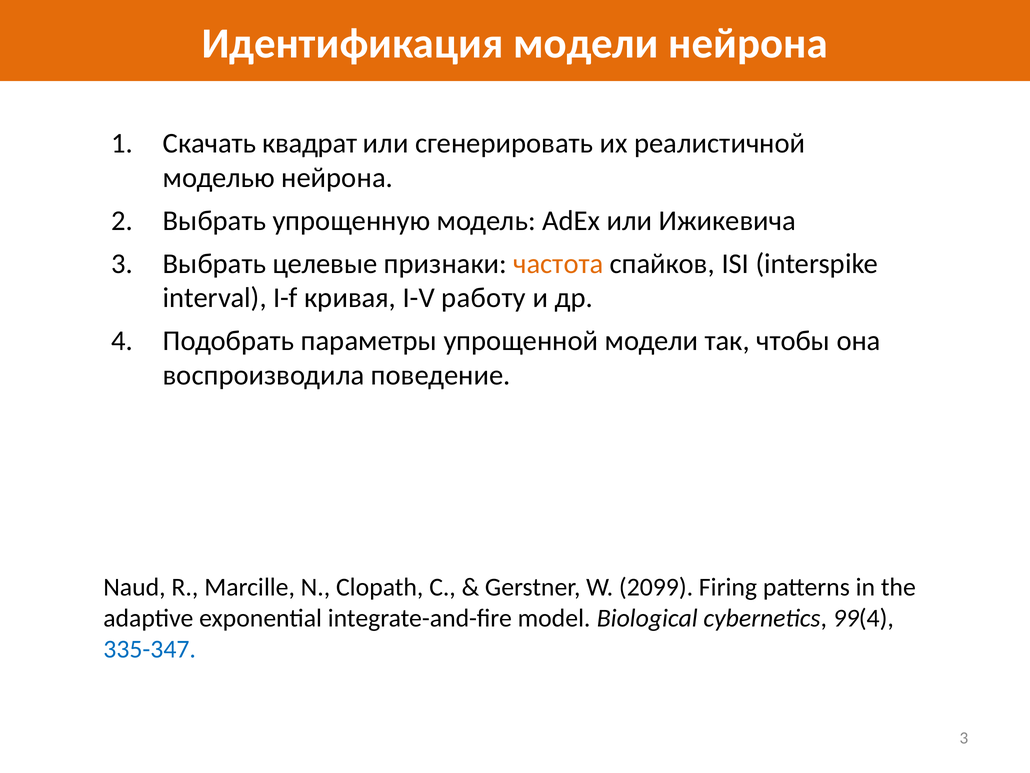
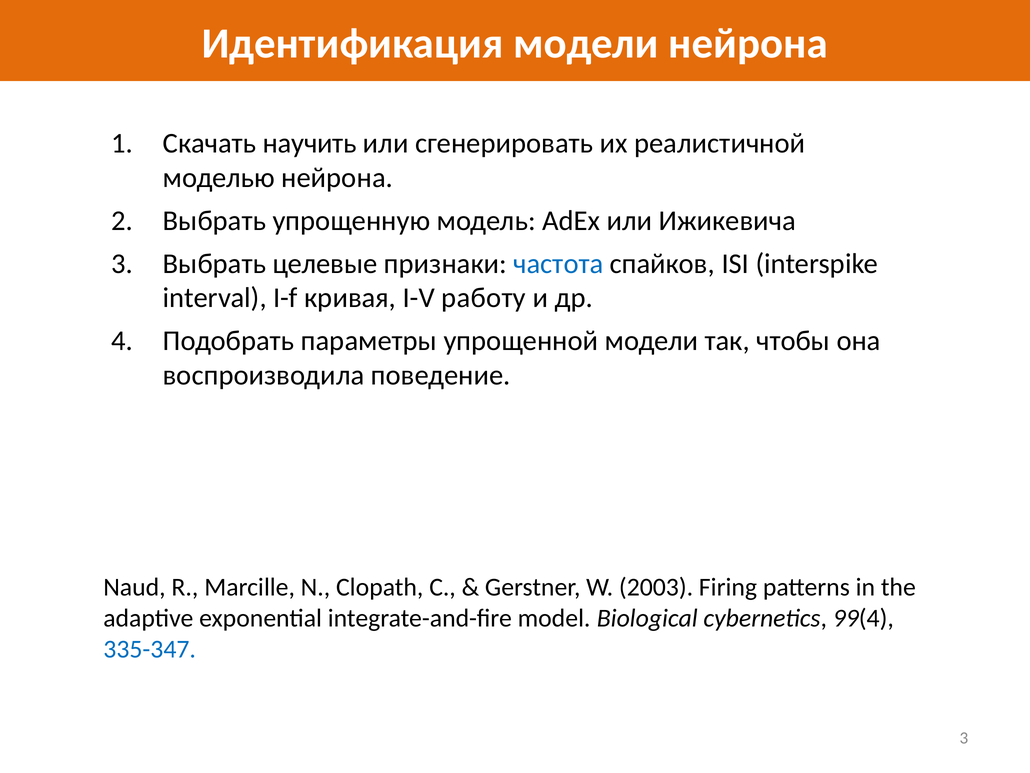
квадрат: квадрат -> научить
частота colour: orange -> blue
2099: 2099 -> 2003
